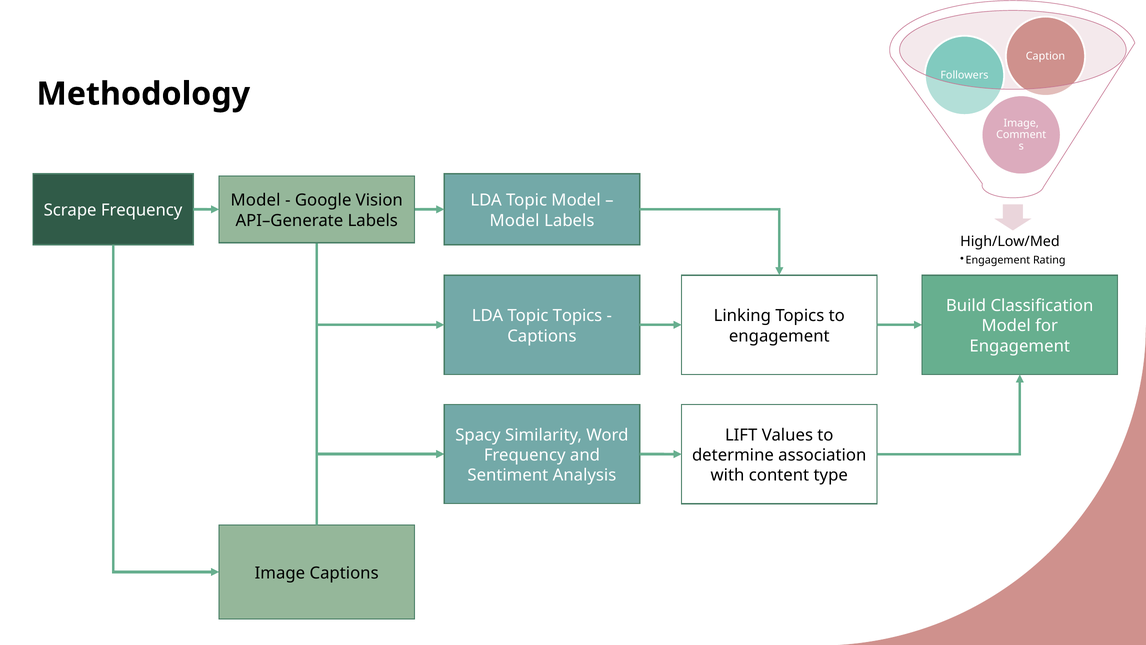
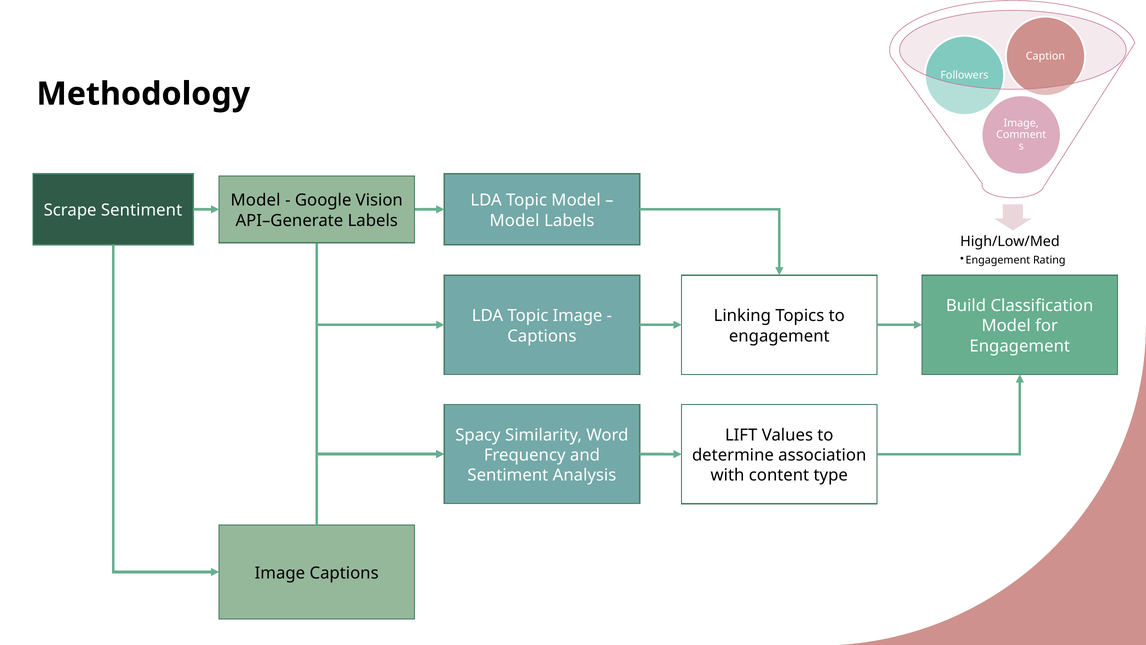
Scrape Frequency: Frequency -> Sentiment
Topic Topics: Topics -> Image
